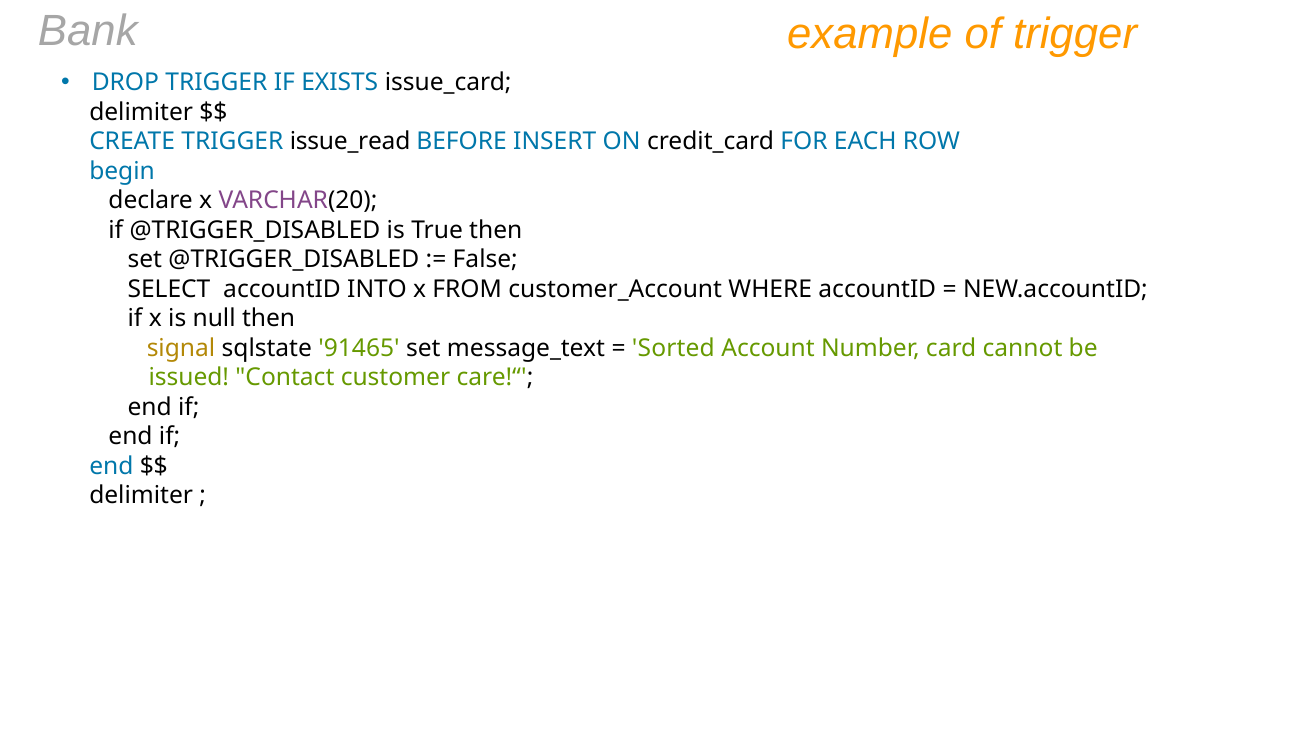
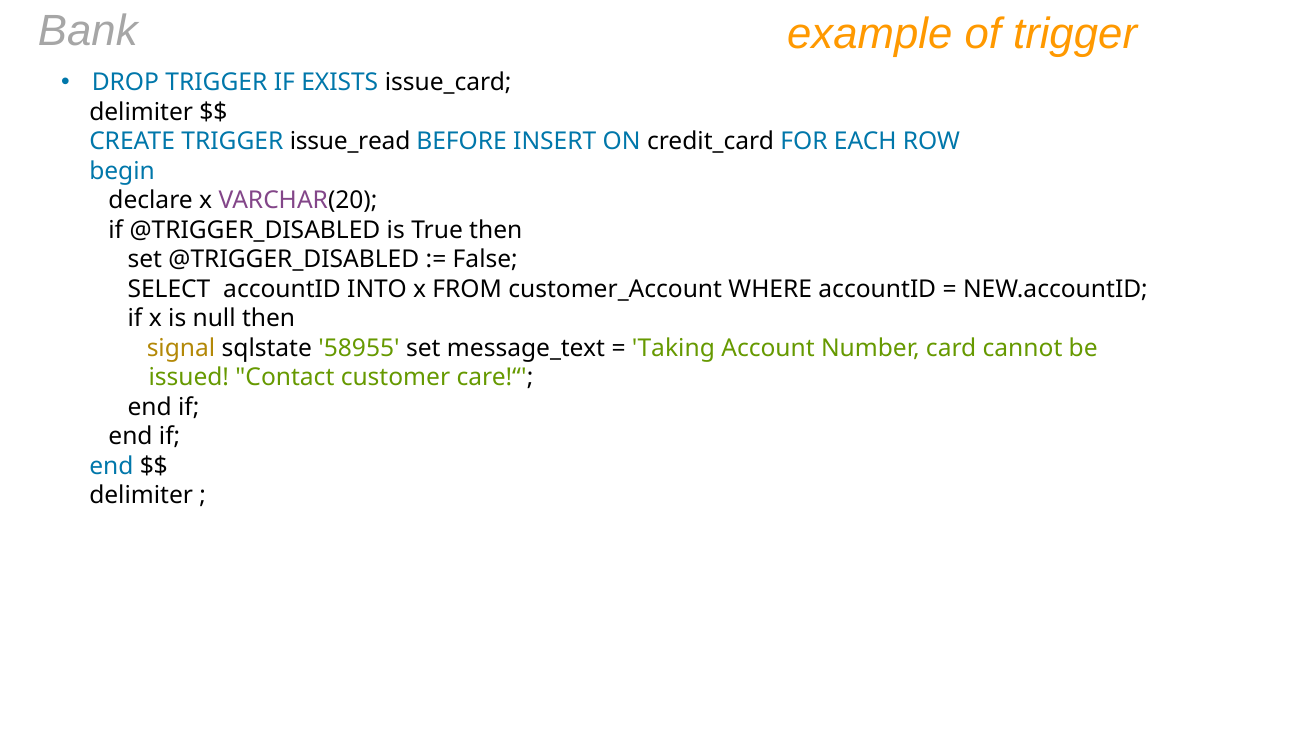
91465: 91465 -> 58955
Sorted: Sorted -> Taking
